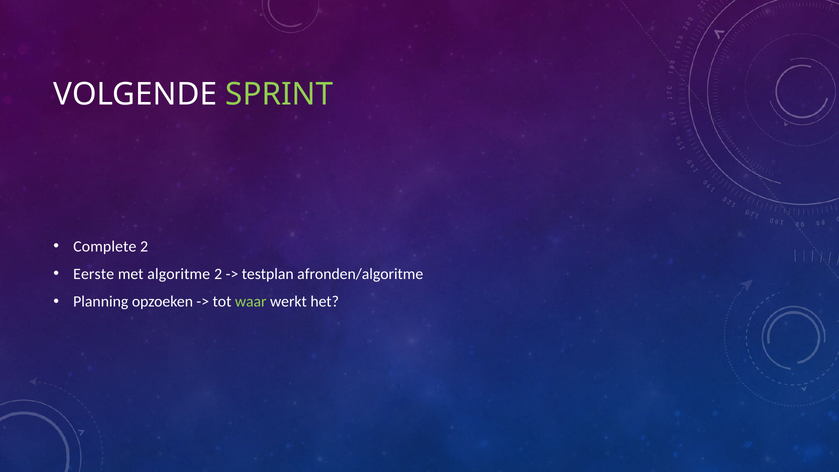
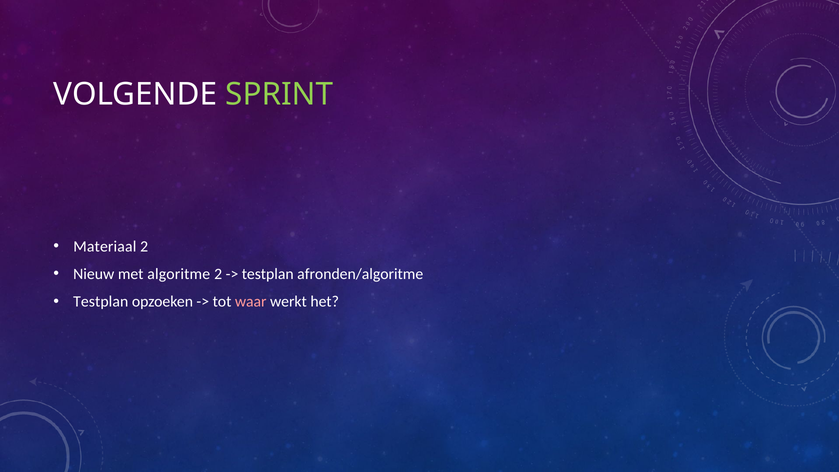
Complete: Complete -> Materiaal
Eerste: Eerste -> Nieuw
Planning at (101, 302): Planning -> Testplan
waar colour: light green -> pink
